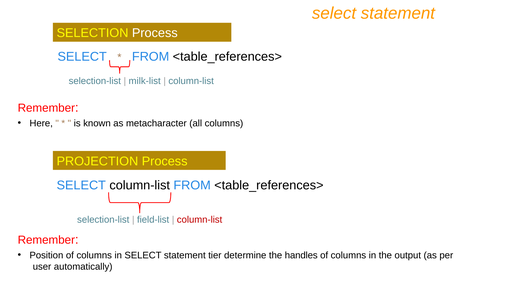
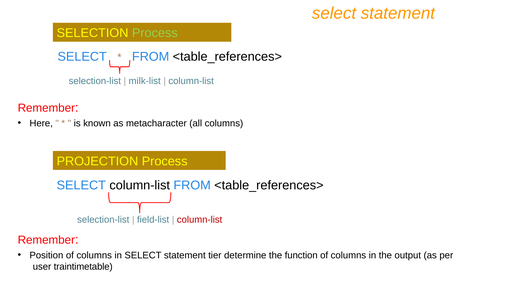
Process at (155, 33) colour: white -> light green
handles: handles -> function
automatically: automatically -> traintimetable
